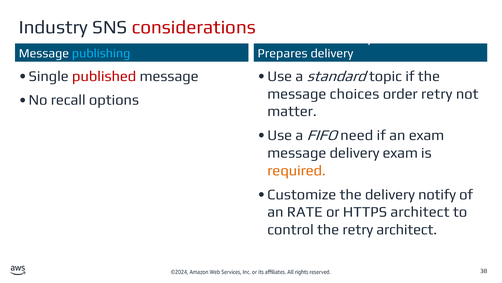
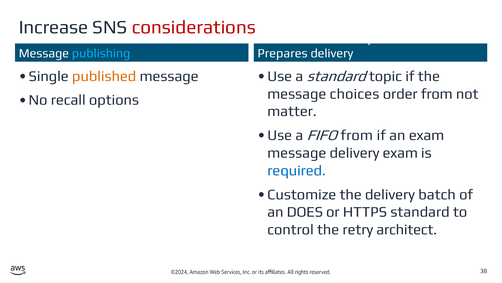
Industry: Industry -> Increase
published colour: red -> orange
order retry: retry -> from
FIFO need: need -> from
required colour: orange -> blue
notify: notify -> batch
an RATE: RATE -> DOES
HTTPS architect: architect -> standard
